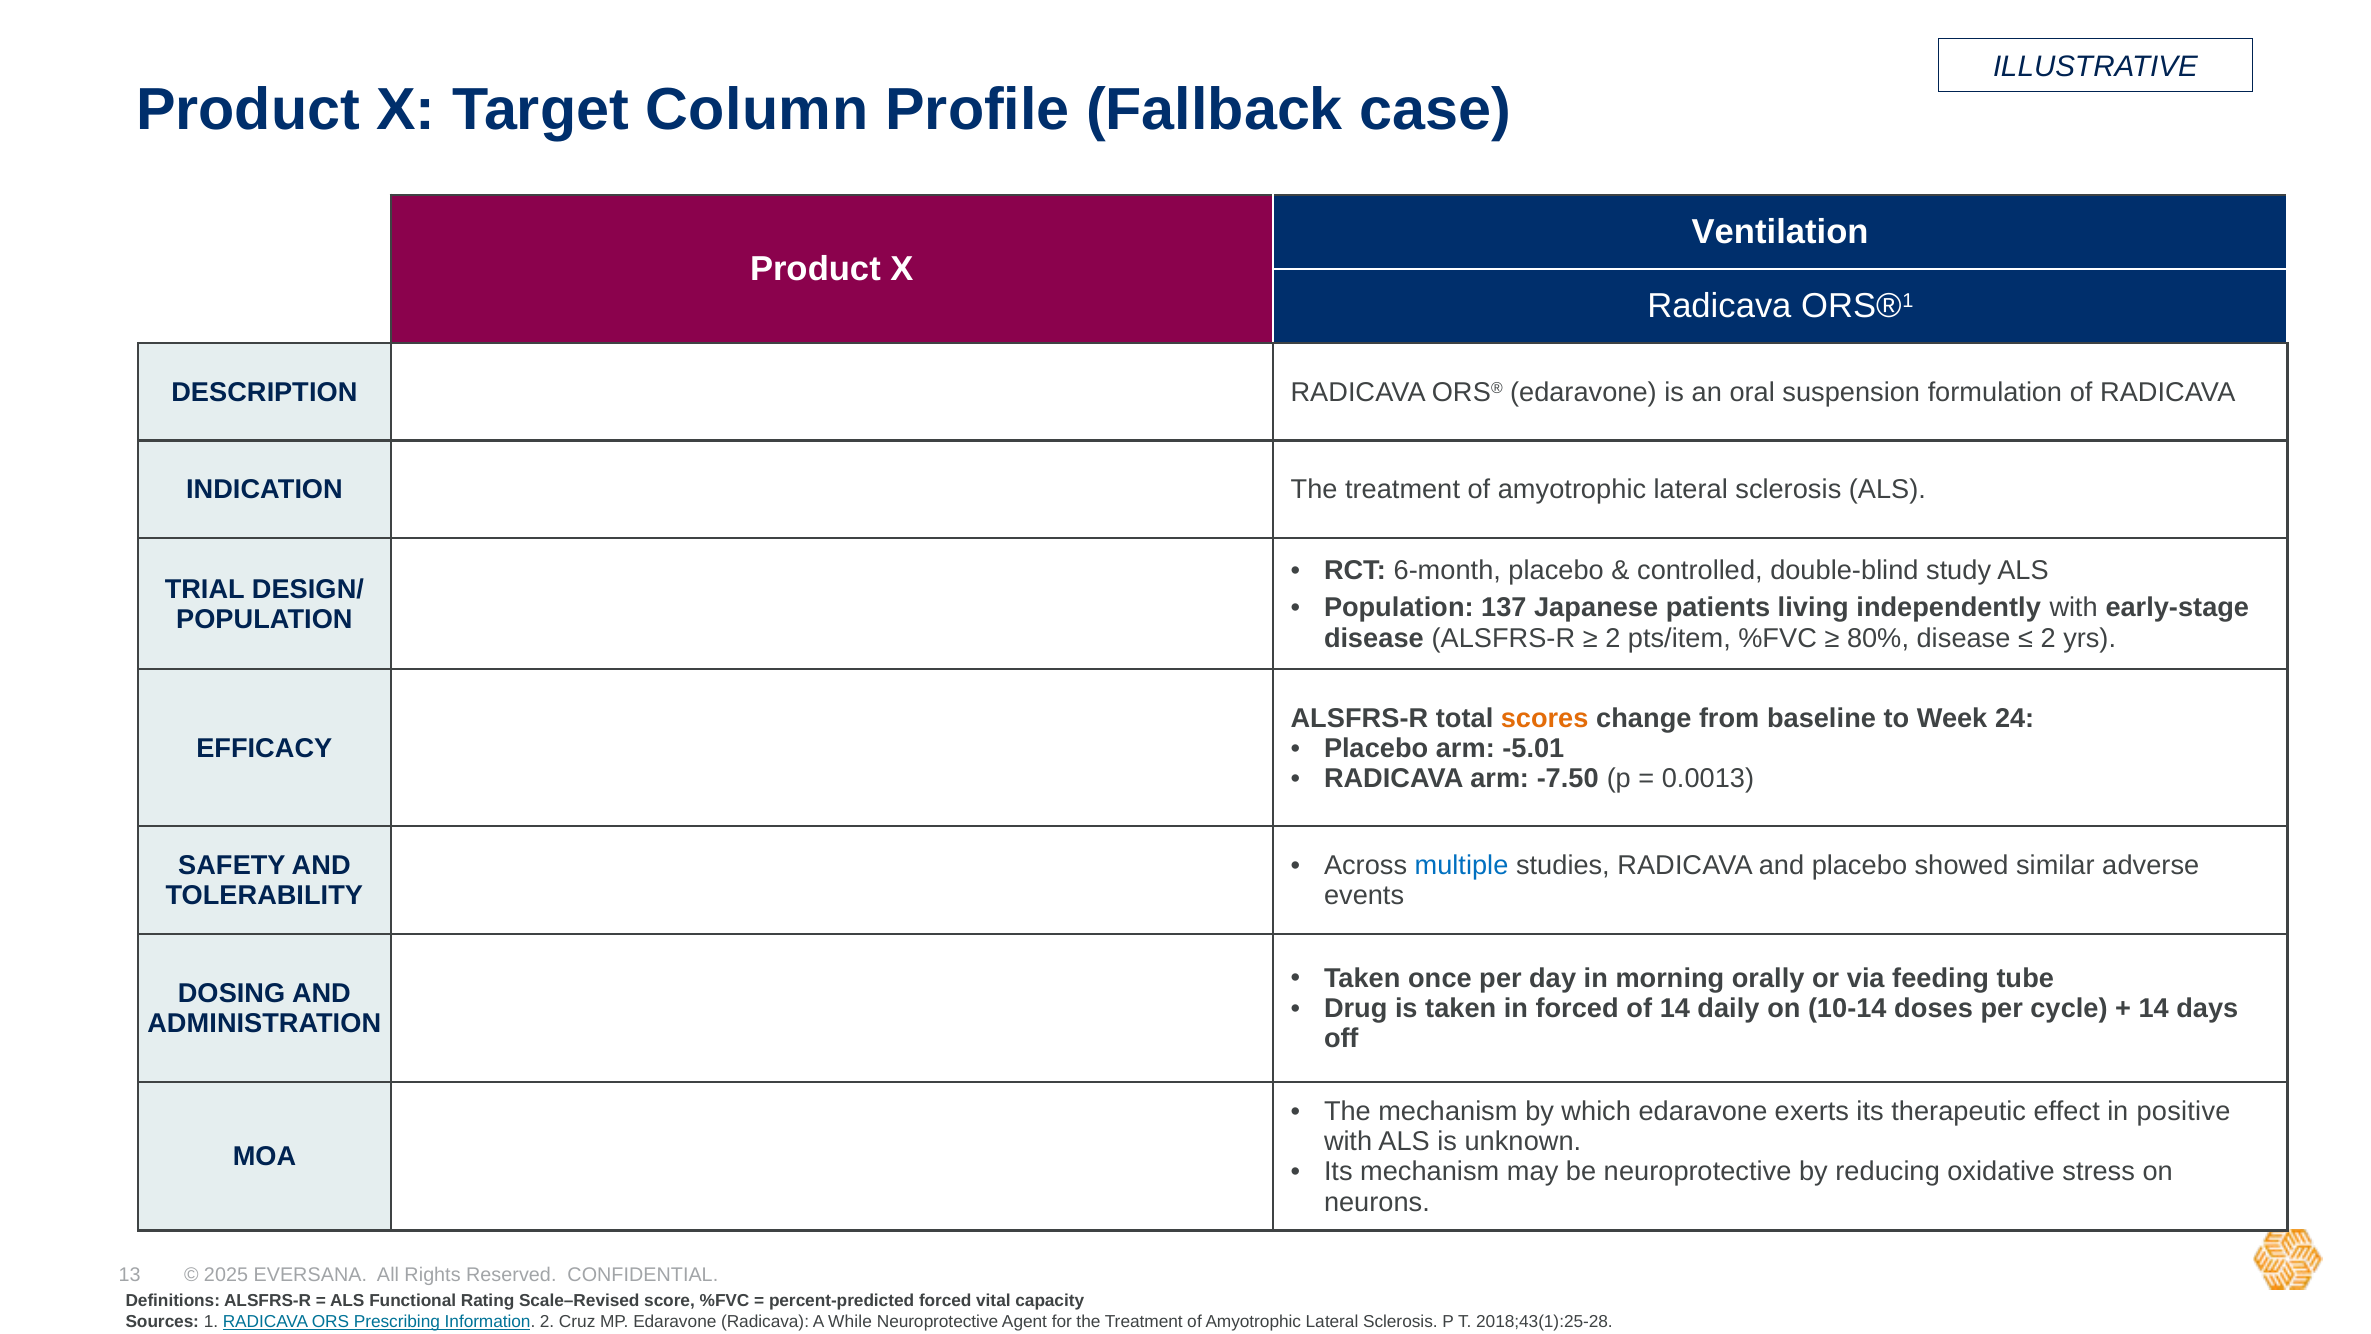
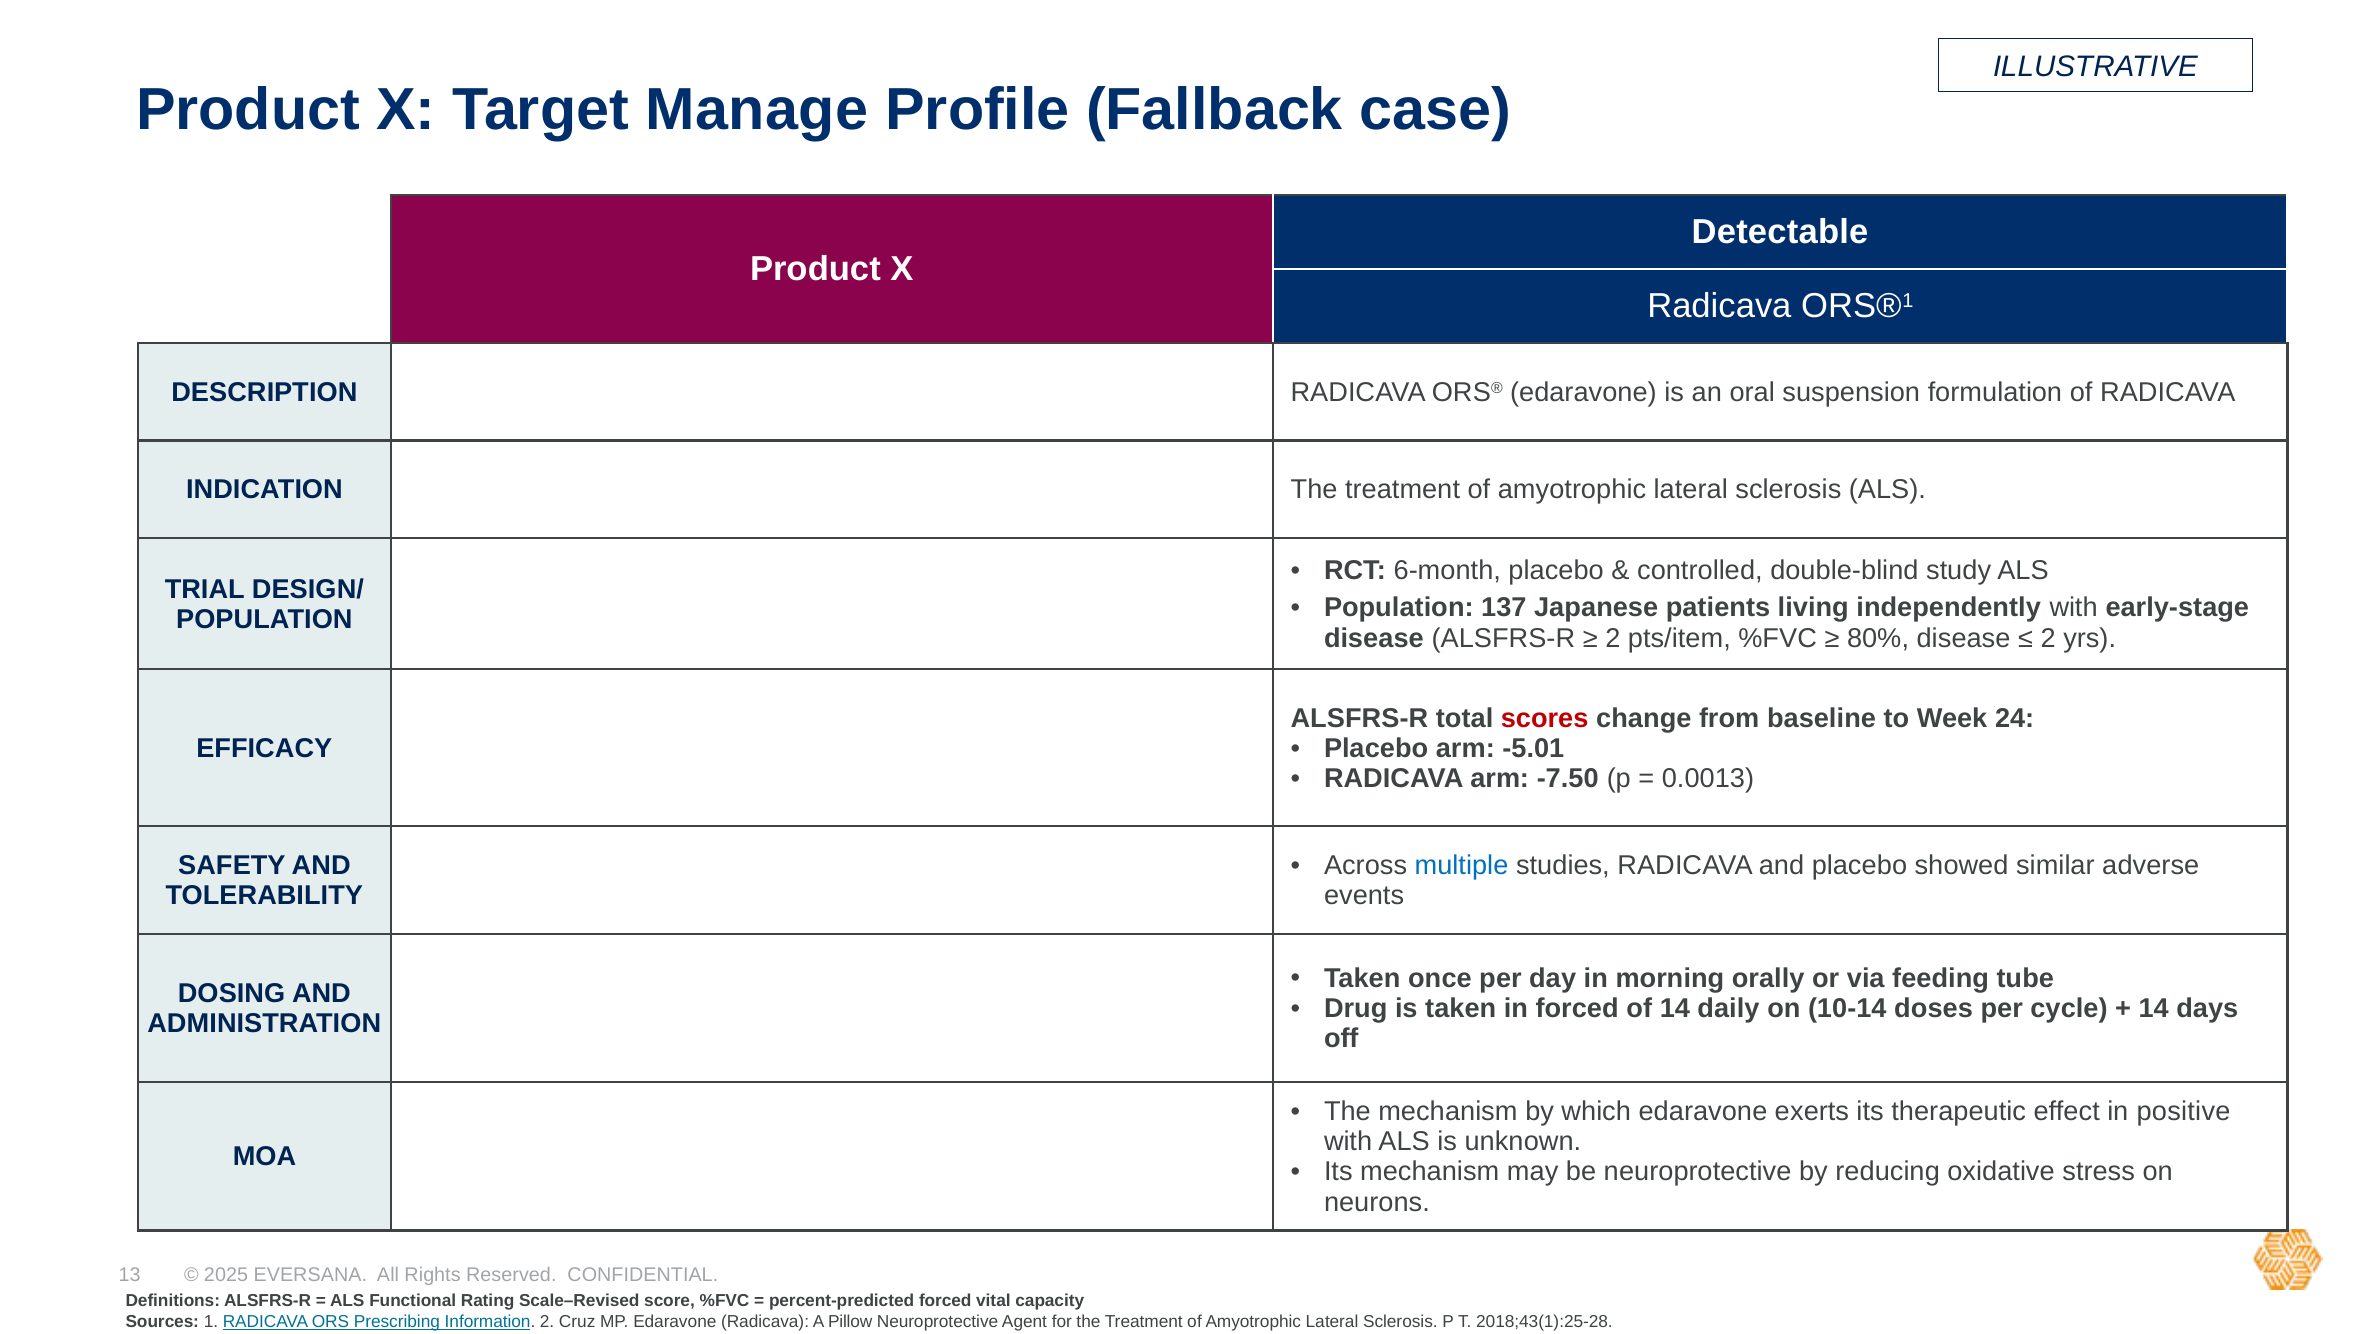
Column: Column -> Manage
Ventilation: Ventilation -> Detectable
scores colour: orange -> red
While: While -> Pillow
